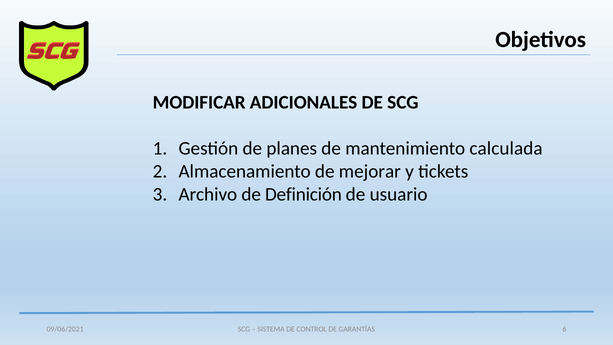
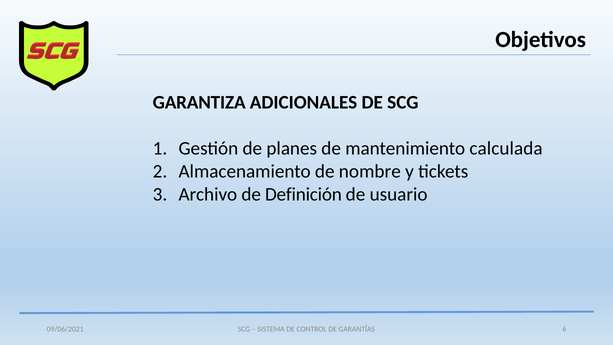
MODIFICAR: MODIFICAR -> GARANTIZA
mejorar: mejorar -> nombre
